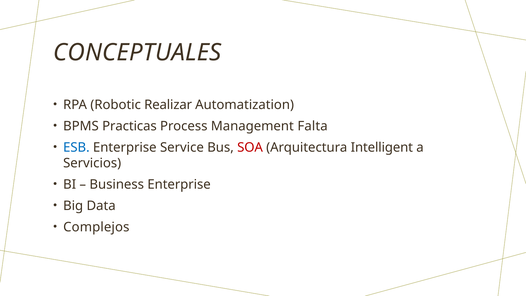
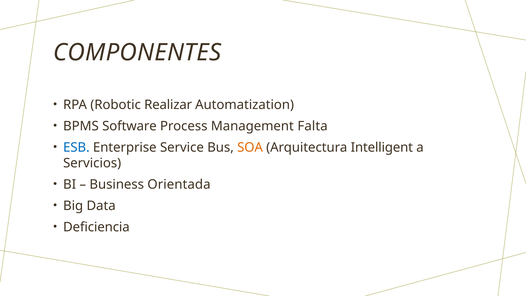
CONCEPTUALES: CONCEPTUALES -> COMPONENTES
Practicas: Practicas -> Software
SOA colour: red -> orange
Business Enterprise: Enterprise -> Orientada
Complejos: Complejos -> Deficiencia
